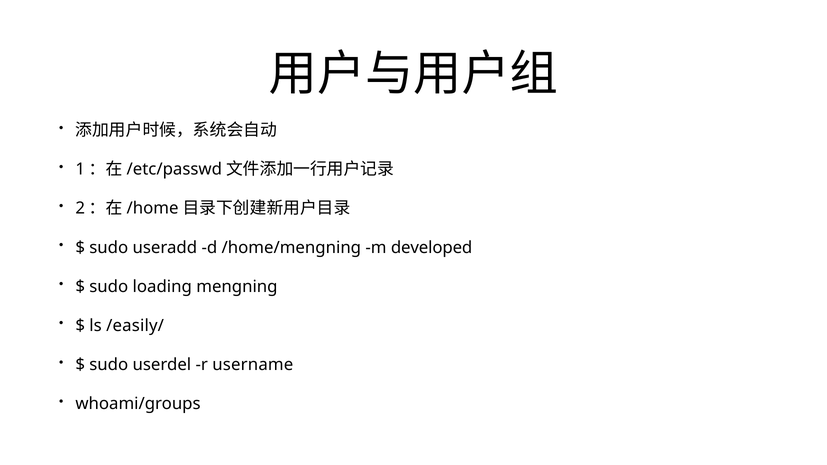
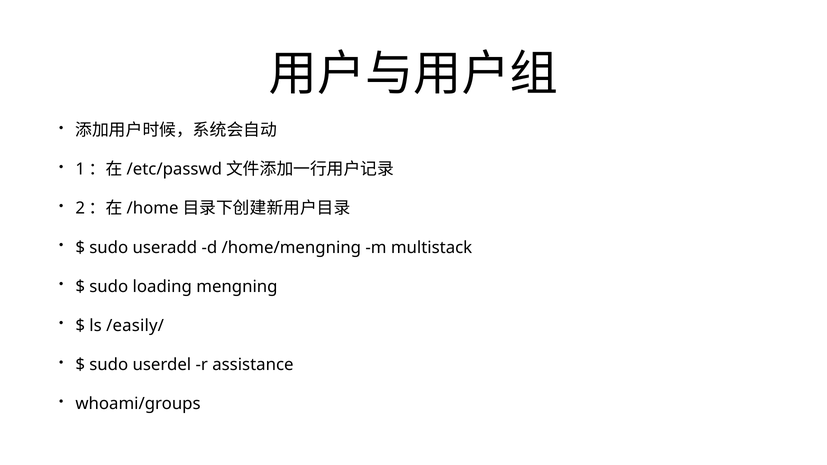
developed: developed -> multistack
username: username -> assistance
